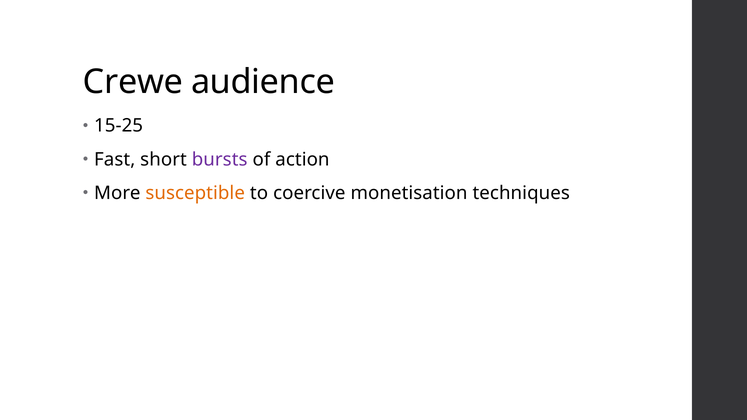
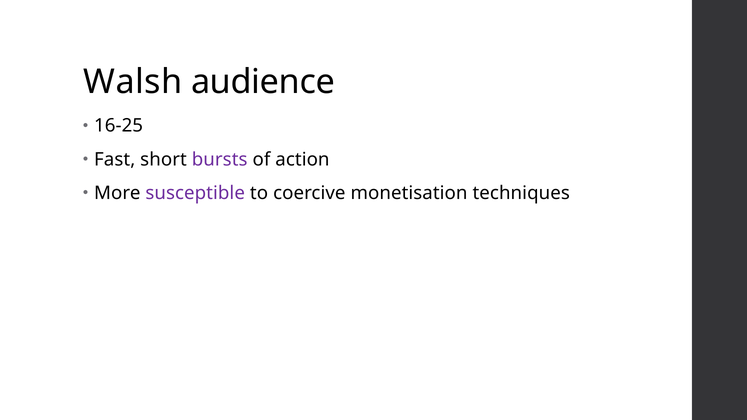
Crewe: Crewe -> Walsh
15-25: 15-25 -> 16-25
susceptible colour: orange -> purple
